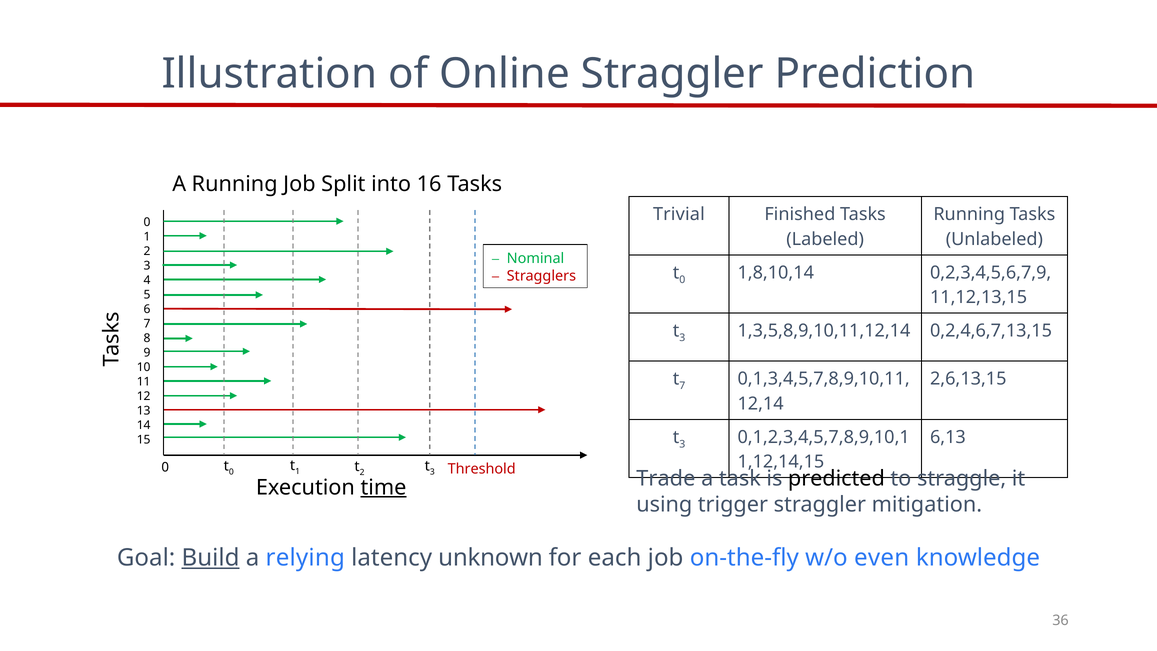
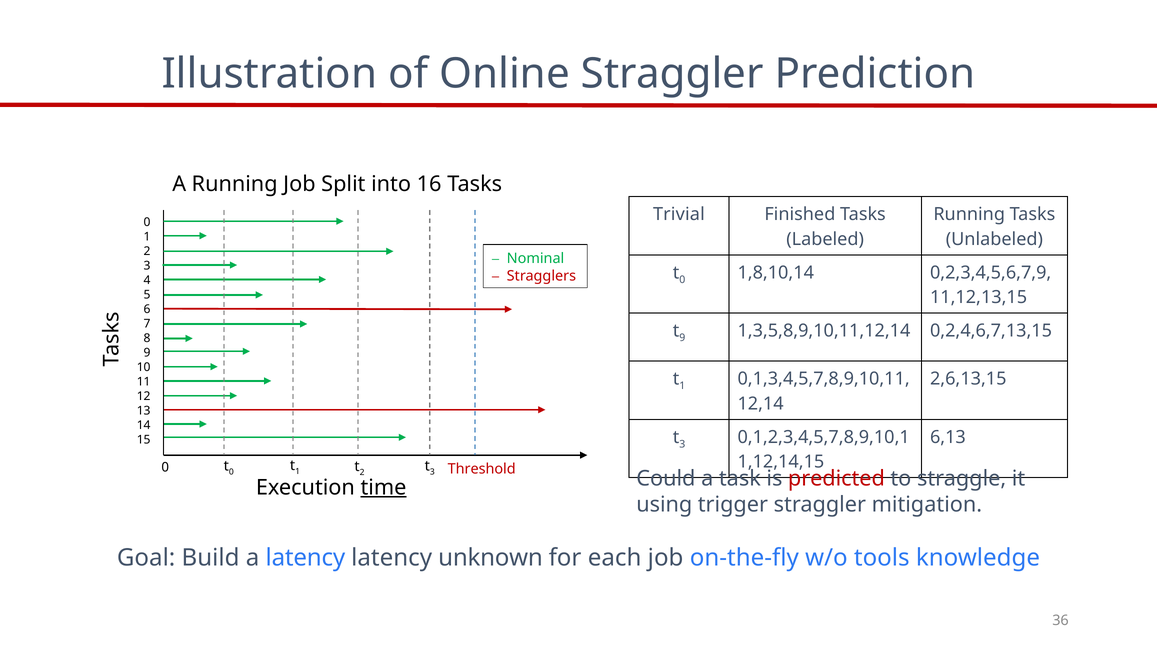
3 at (682, 338): 3 -> 9
7 at (682, 386): 7 -> 1
Trade: Trade -> Could
predicted colour: black -> red
Build underline: present -> none
a relying: relying -> latency
even: even -> tools
